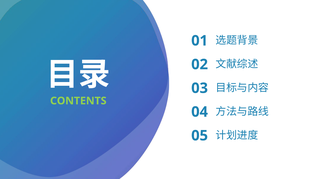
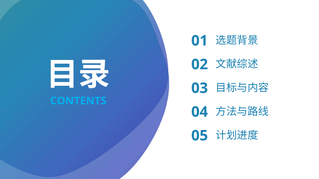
CONTENTS colour: light green -> light blue
